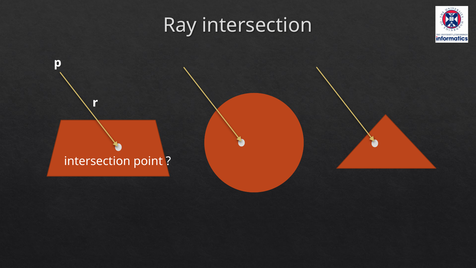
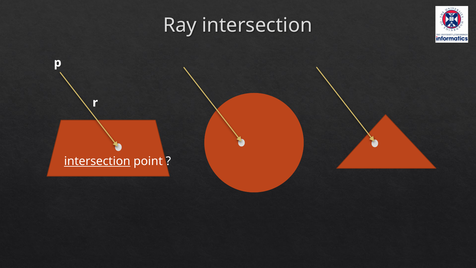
intersection at (97, 161) underline: none -> present
